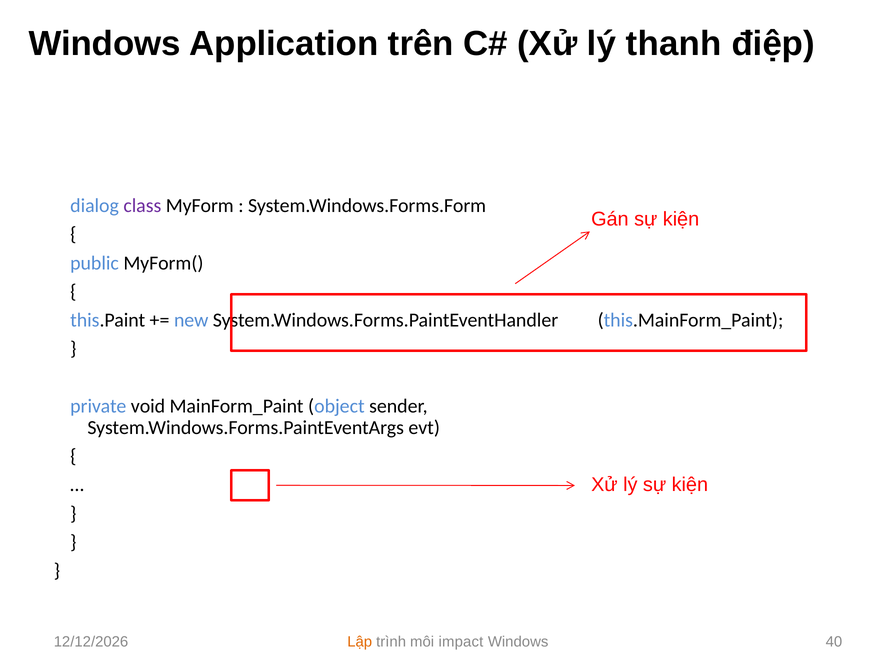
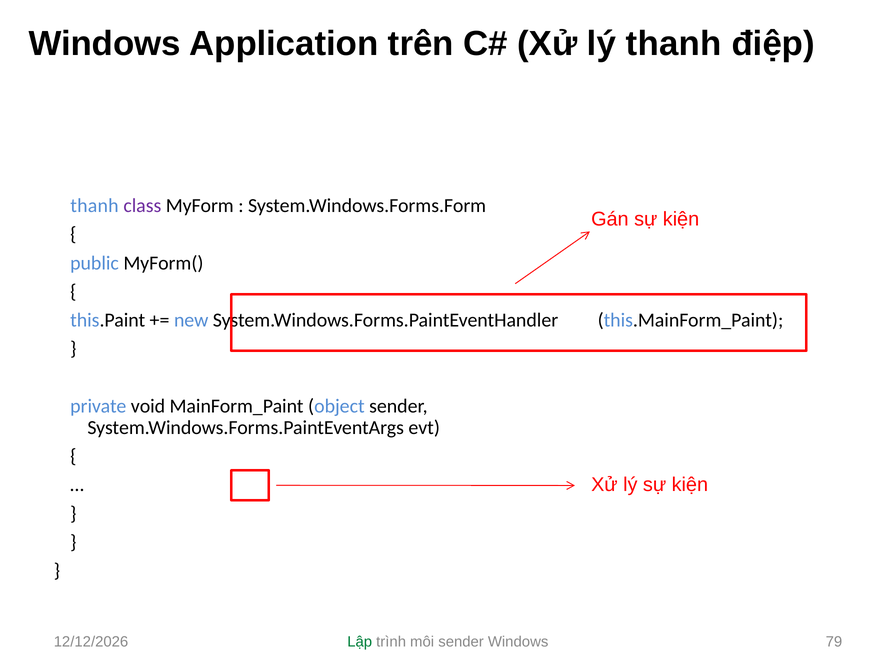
dialog at (95, 206): dialog -> thanh
Lập colour: orange -> green
môi impact: impact -> sender
40: 40 -> 79
